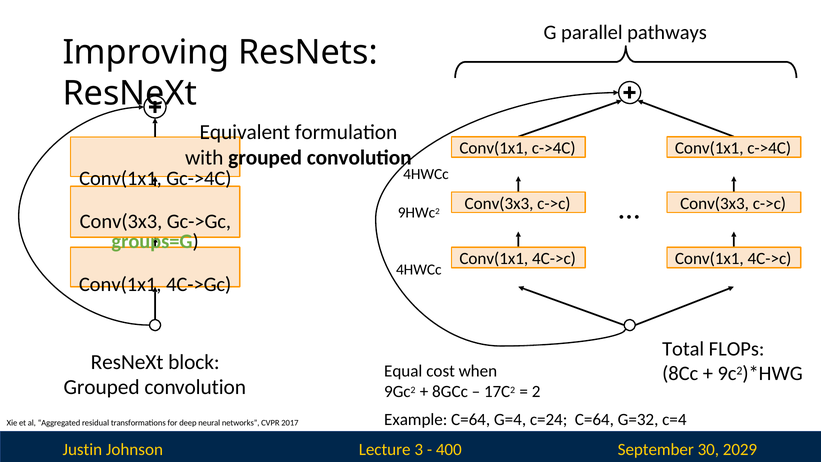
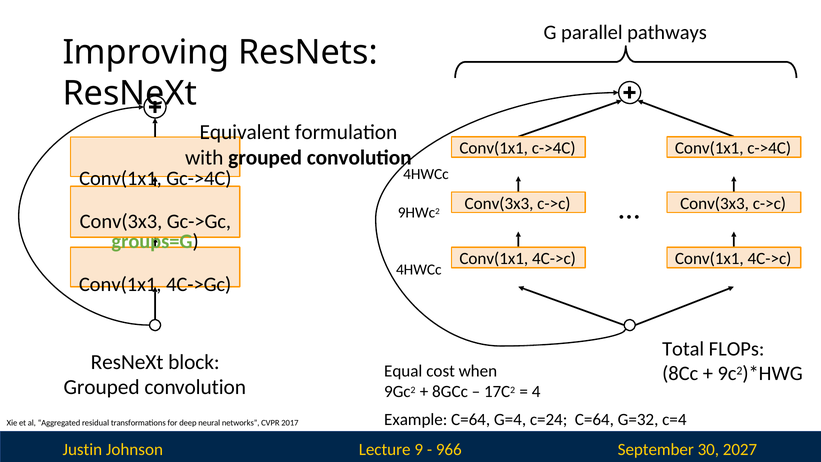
2: 2 -> 4
3: 3 -> 9
400: 400 -> 966
2029: 2029 -> 2027
